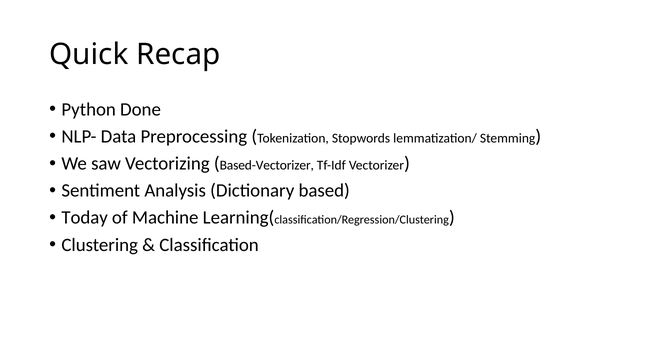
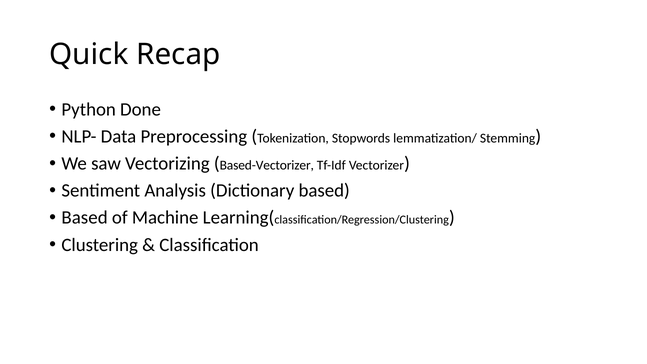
Today at (85, 218): Today -> Based
